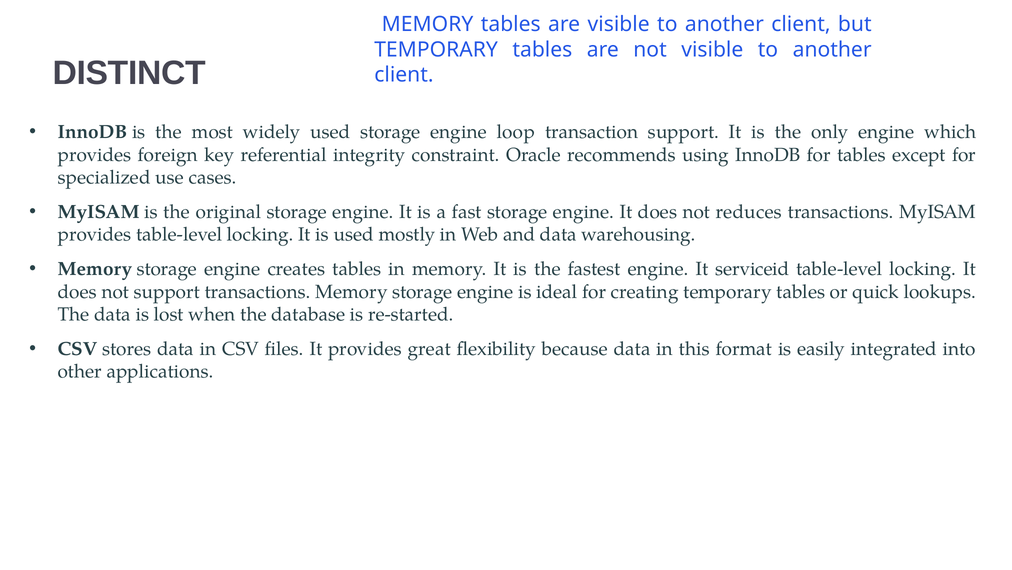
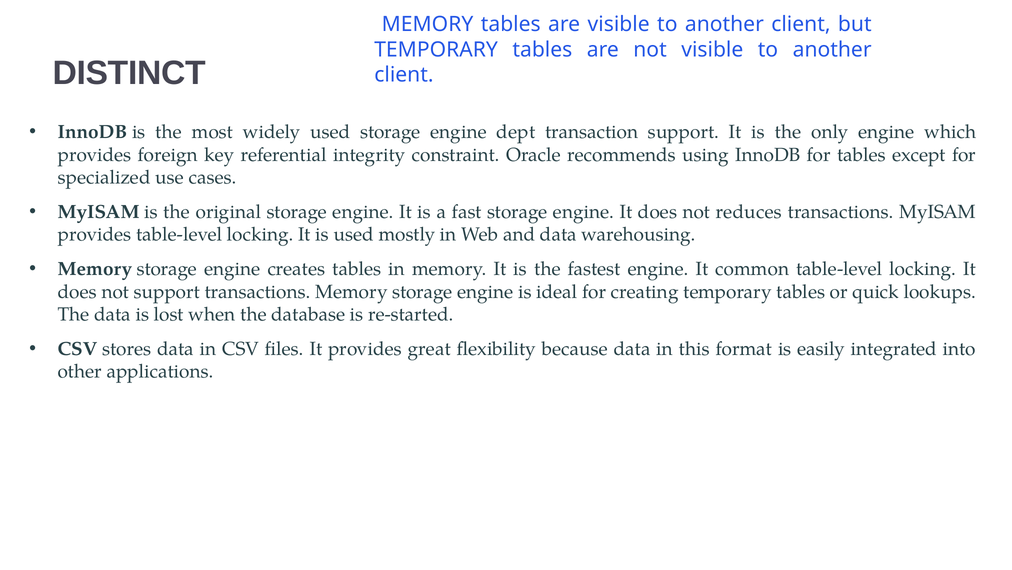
loop: loop -> dept
serviceid: serviceid -> common
